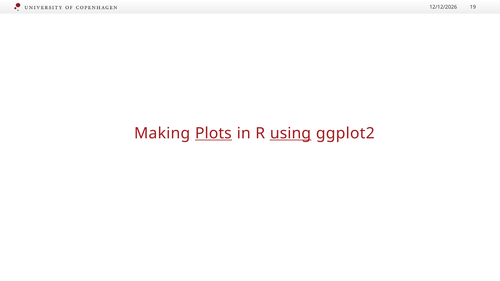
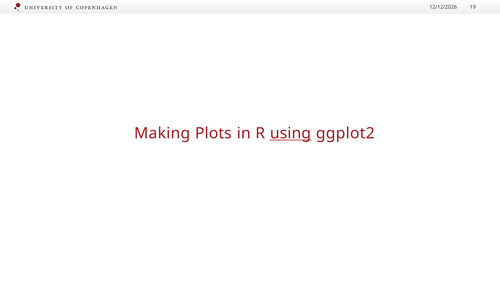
Plots underline: present -> none
